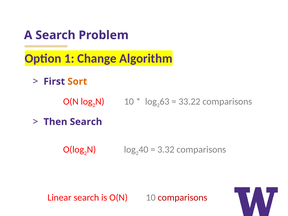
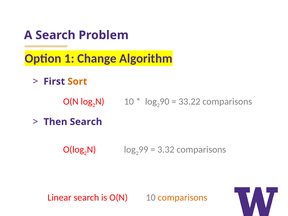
63: 63 -> 90
40: 40 -> 99
comparisons at (183, 198) colour: red -> orange
